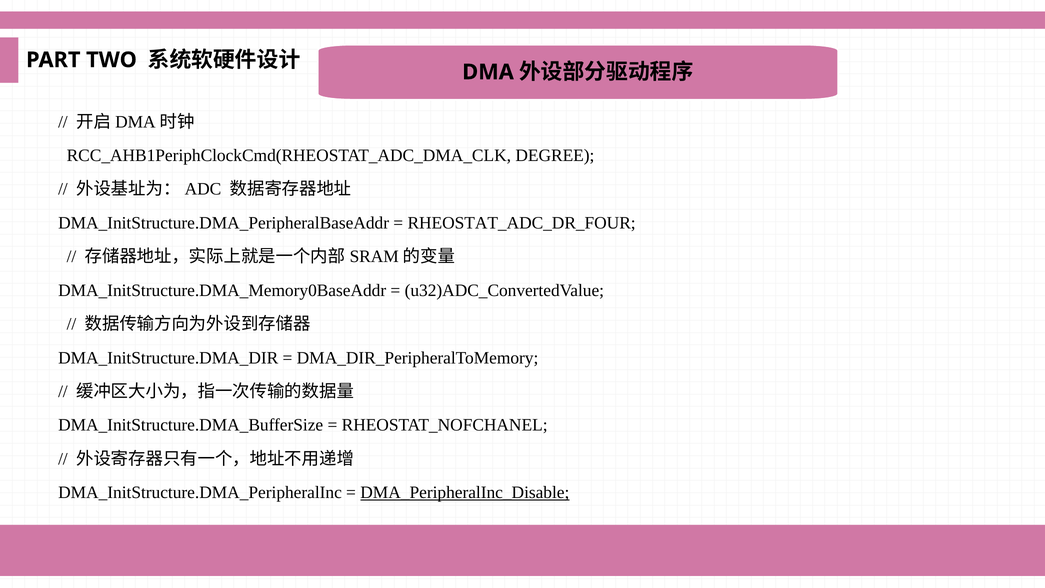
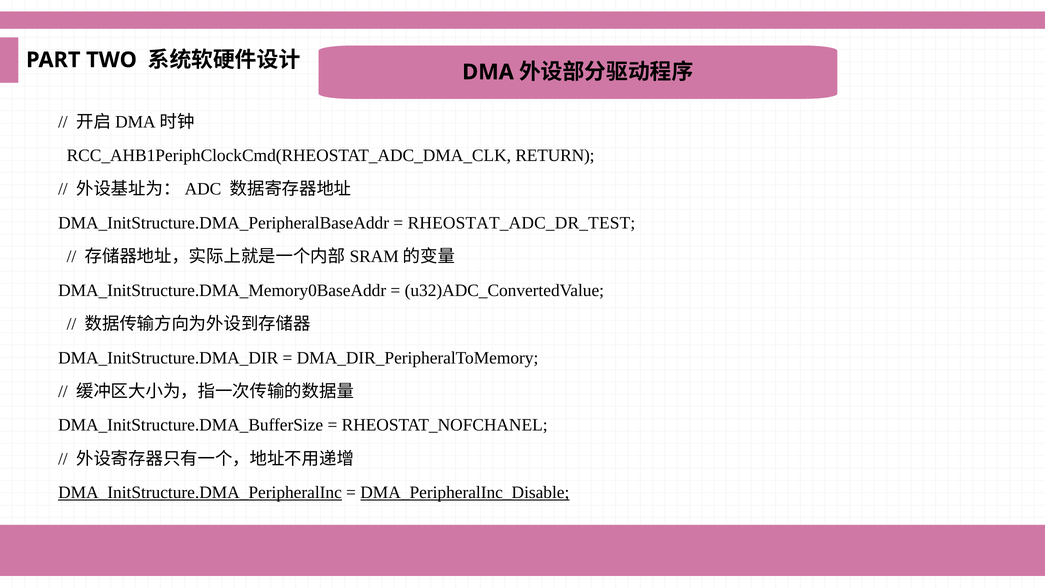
DEGREE: DEGREE -> RETURN
RHEOSTAT_ADC_DR_FOUR: RHEOSTAT_ADC_DR_FOUR -> RHEOSTAT_ADC_DR_TEST
DMA_InitStructure.DMA_PeripheralInc underline: none -> present
